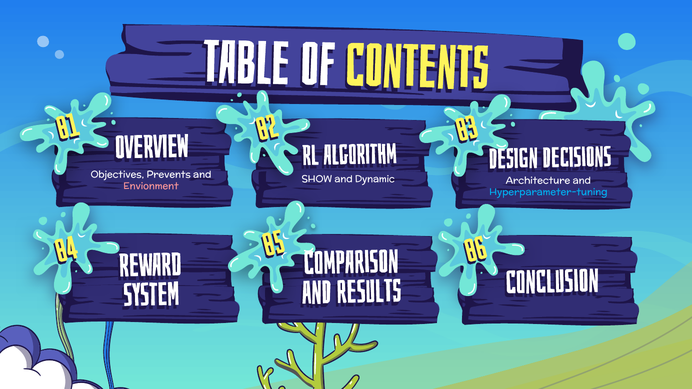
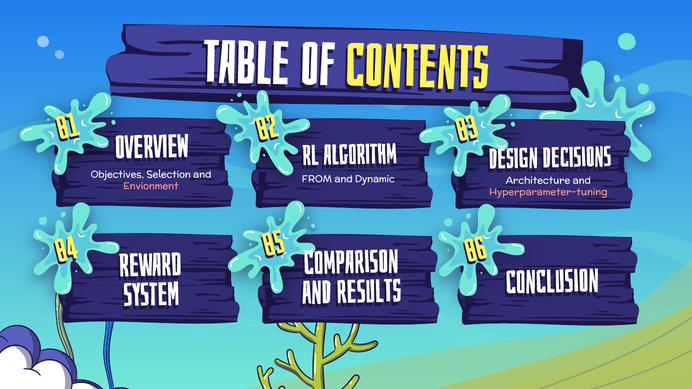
Prevents: Prevents -> Selection
SHOW: SHOW -> FROM
Hyperparameter-tuning colour: light blue -> pink
